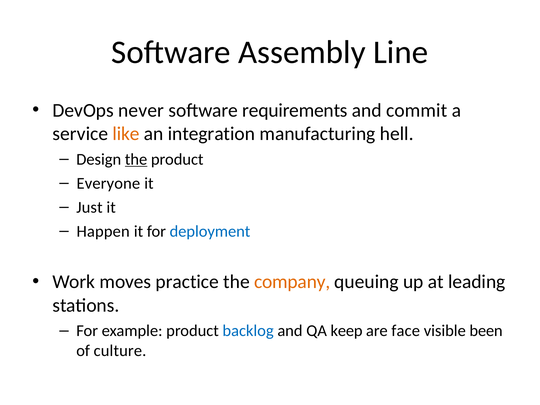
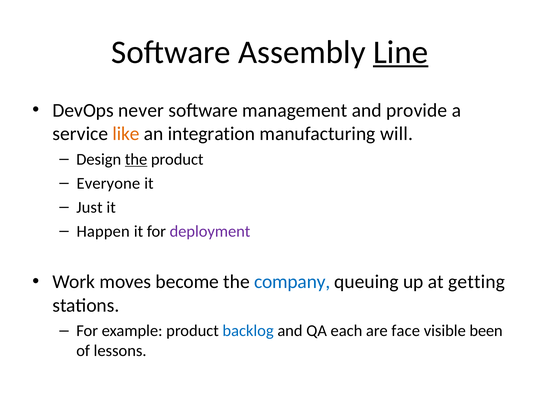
Line underline: none -> present
requirements: requirements -> management
commit: commit -> provide
hell: hell -> will
deployment colour: blue -> purple
practice: practice -> become
company colour: orange -> blue
leading: leading -> getting
keep: keep -> each
culture: culture -> lessons
